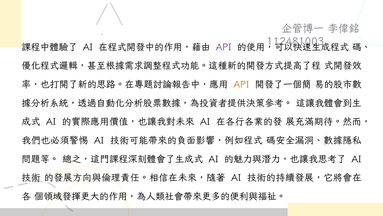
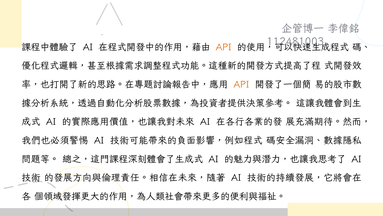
API at (224, 47) colour: purple -> orange
